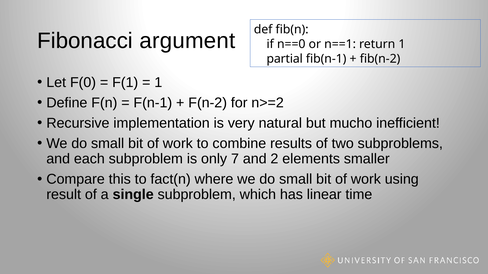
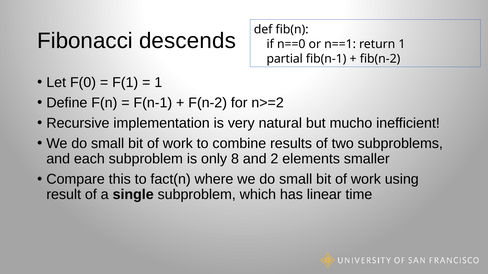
argument: argument -> descends
7: 7 -> 8
